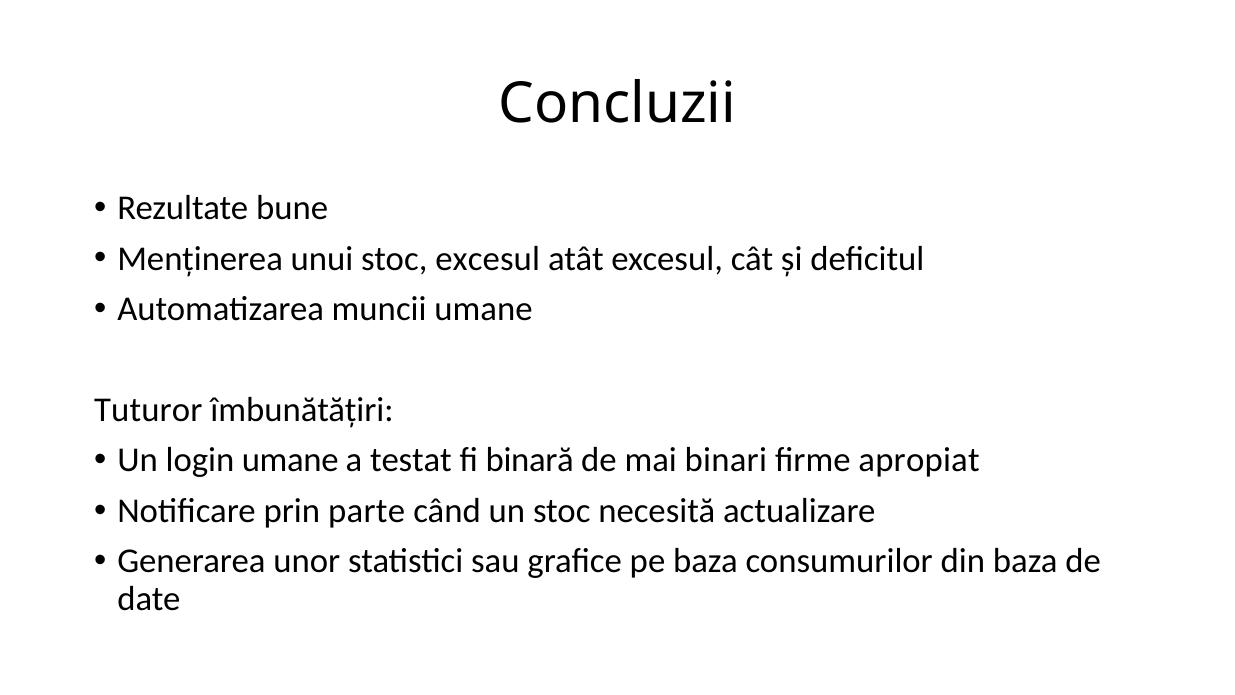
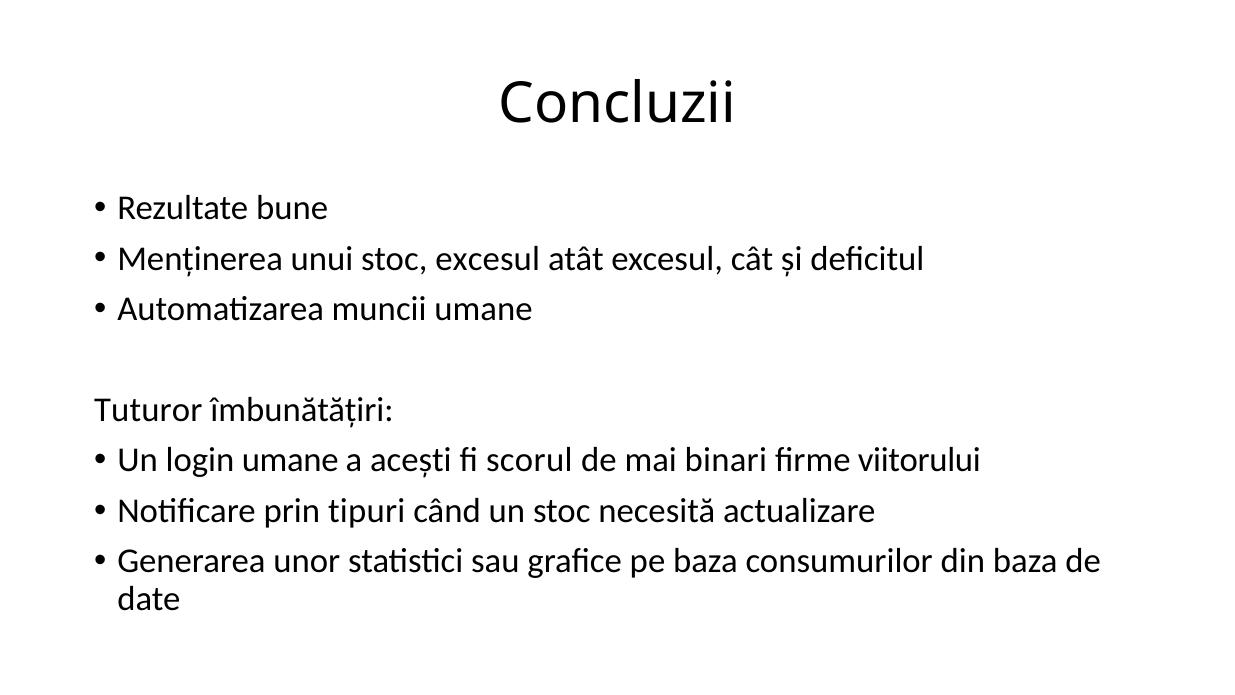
testat: testat -> acești
binară: binară -> scorul
apropiat: apropiat -> viitorului
parte: parte -> tipuri
